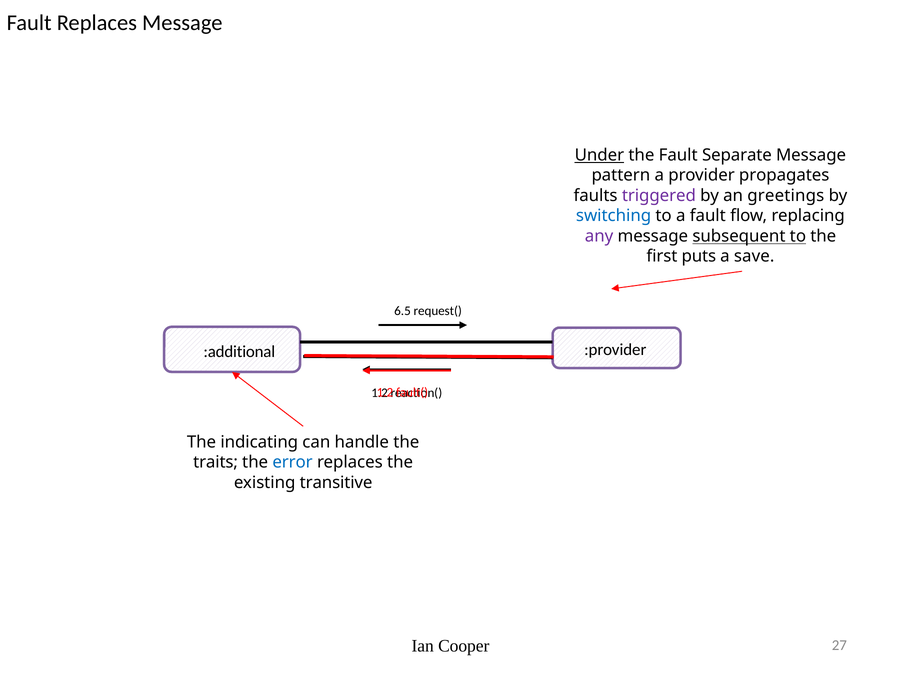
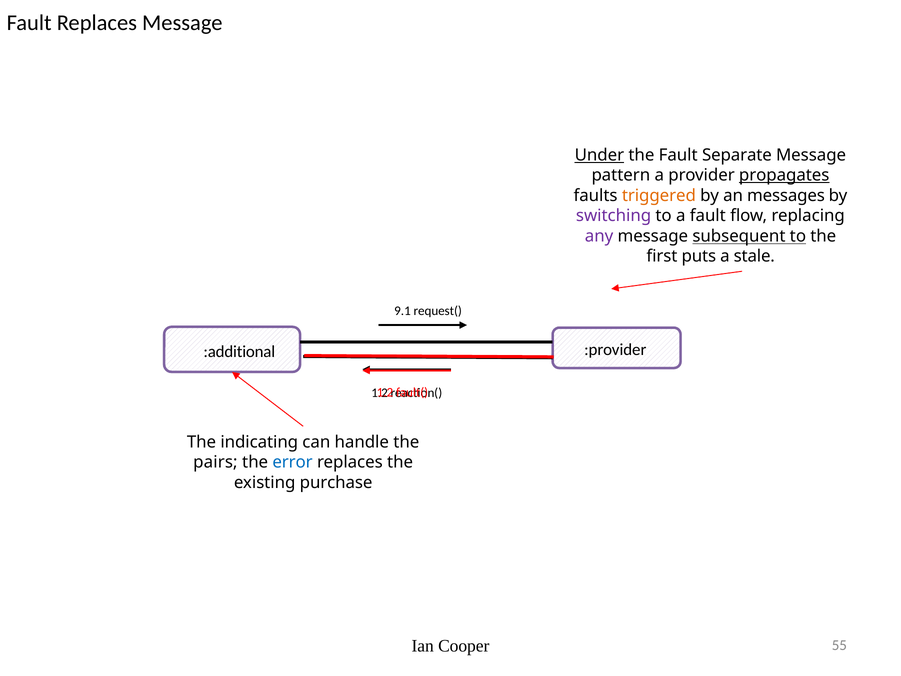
propagates underline: none -> present
triggered colour: purple -> orange
greetings: greetings -> messages
switching colour: blue -> purple
save: save -> stale
6.5: 6.5 -> 9.1
traits: traits -> pairs
transitive: transitive -> purchase
27: 27 -> 55
